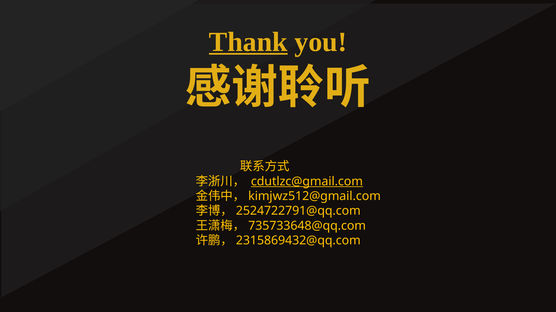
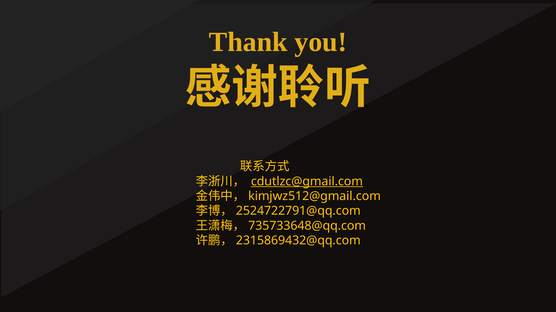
Thank underline: present -> none
